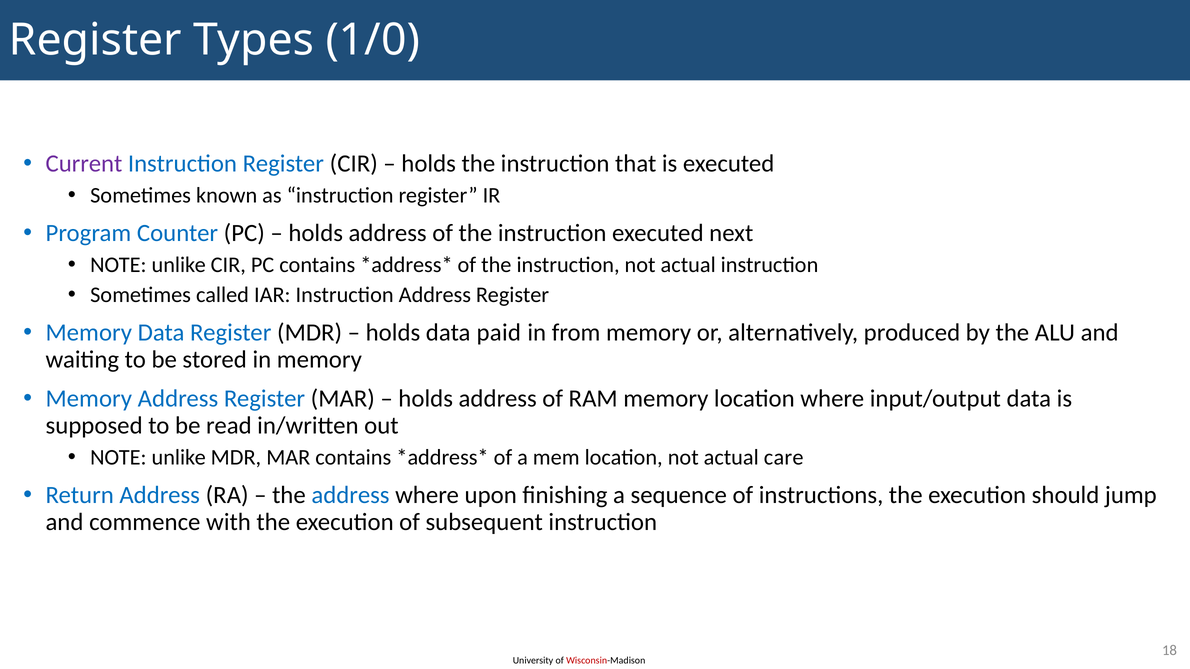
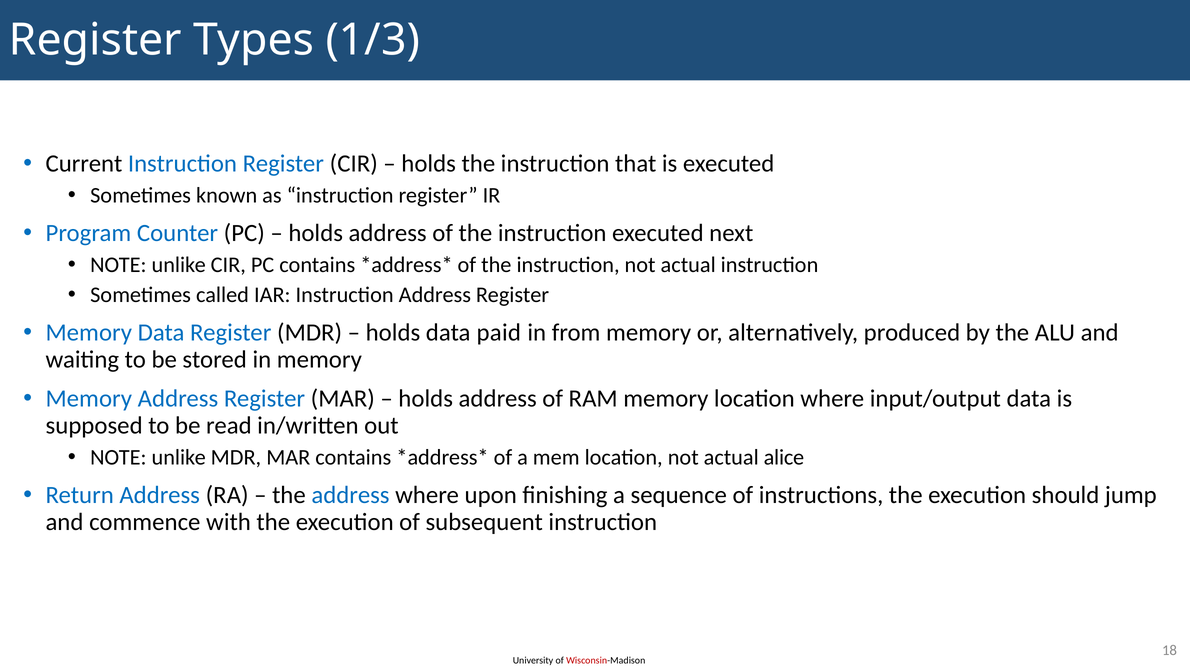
1/0: 1/0 -> 1/3
Current colour: purple -> black
care: care -> alice
